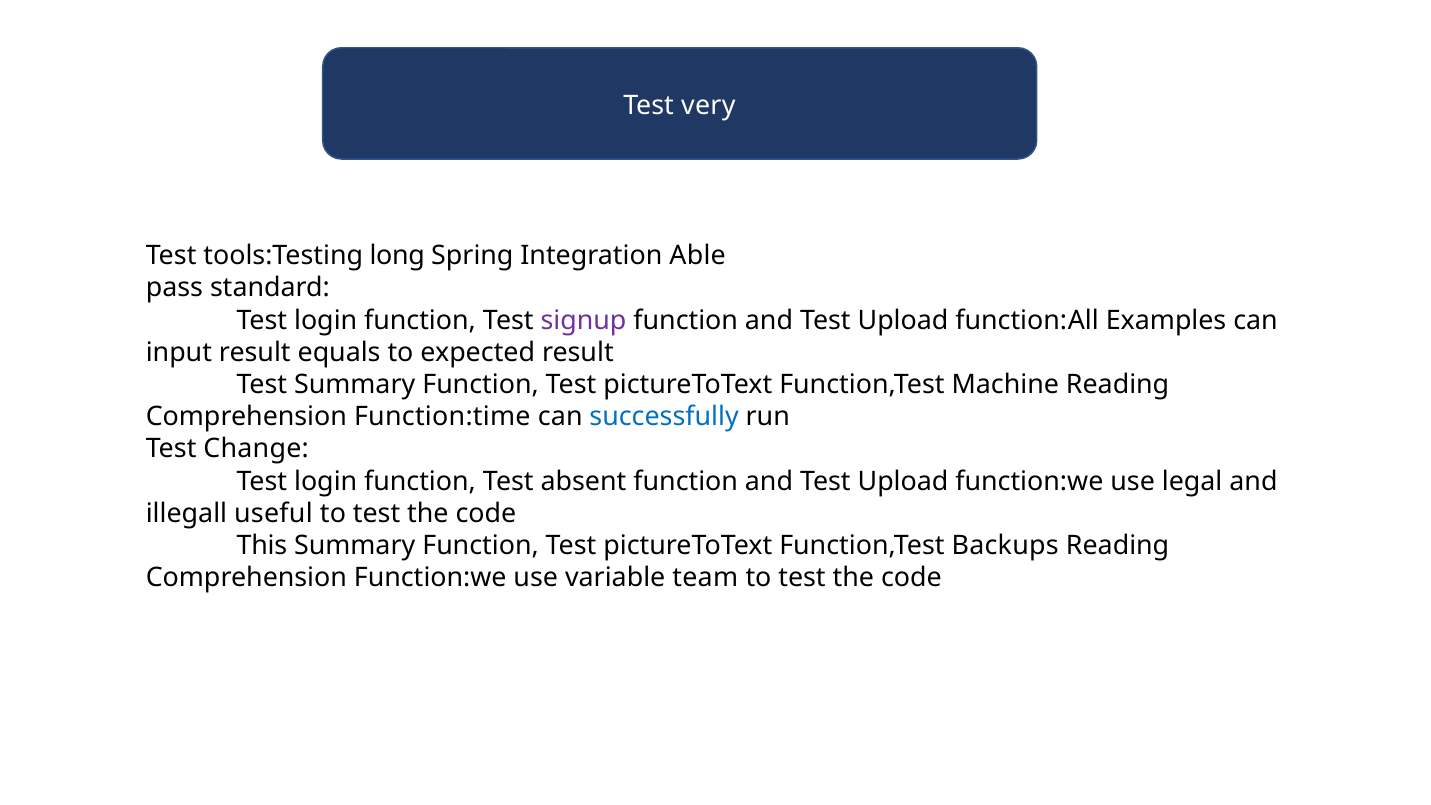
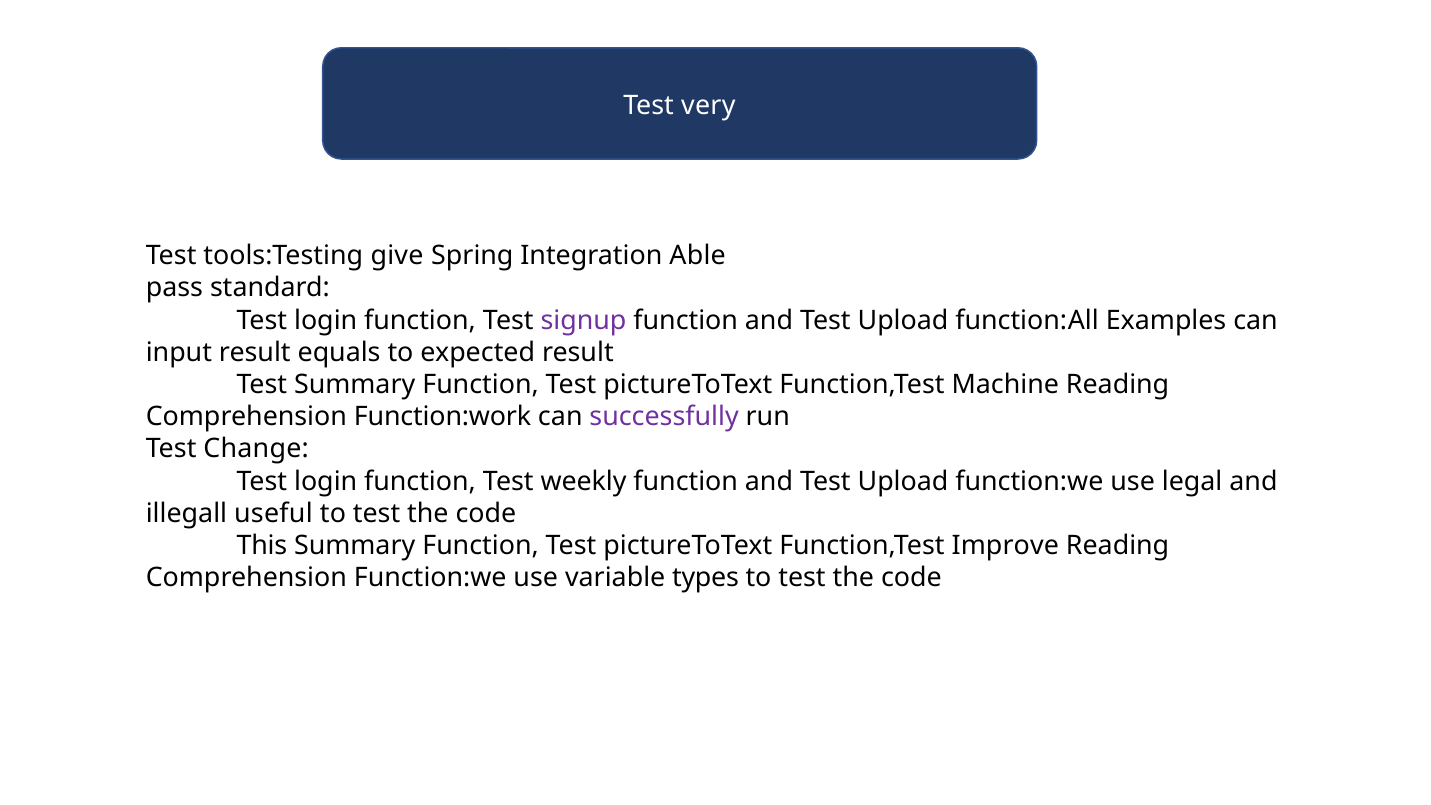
long: long -> give
Function:time: Function:time -> Function:work
successfully colour: blue -> purple
absent: absent -> weekly
Backups: Backups -> Improve
team: team -> types
